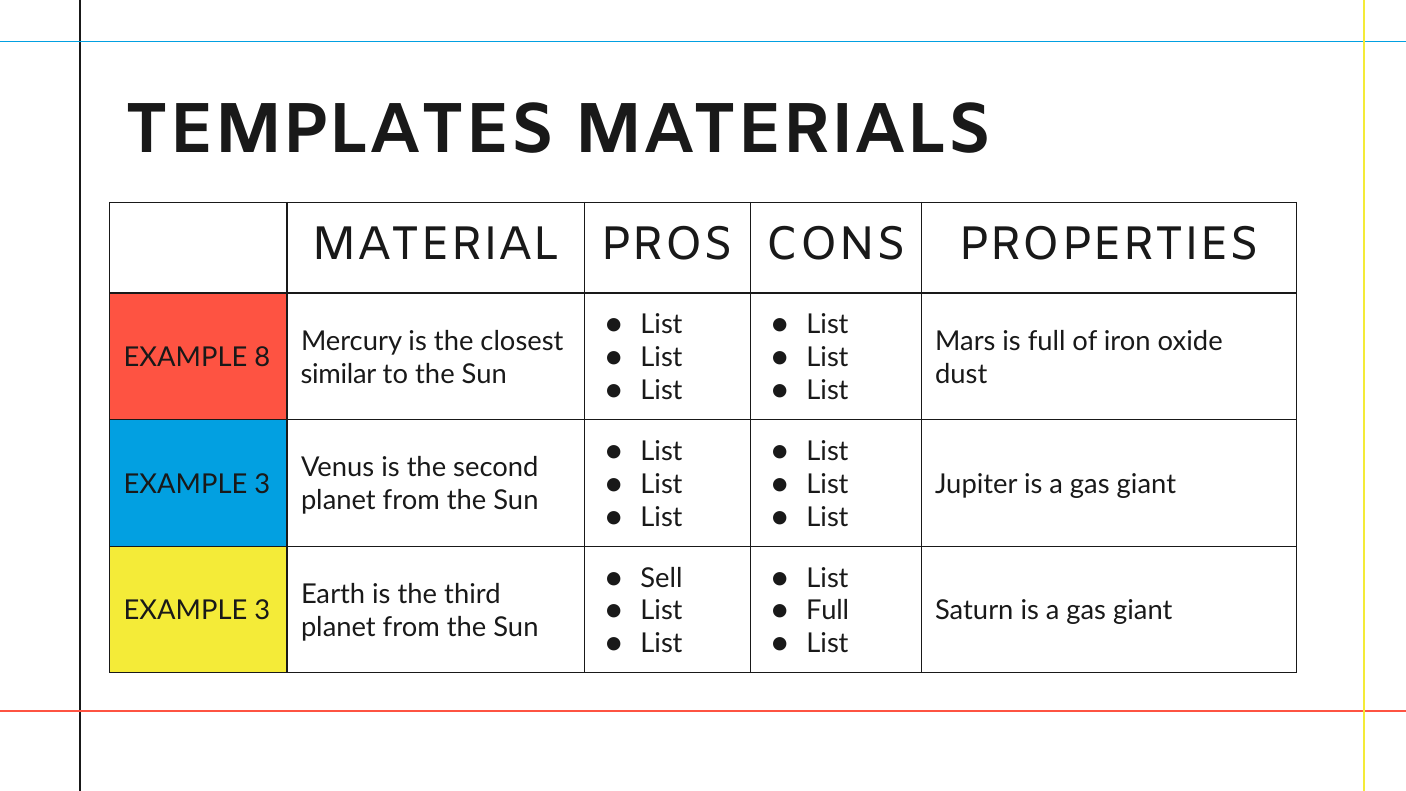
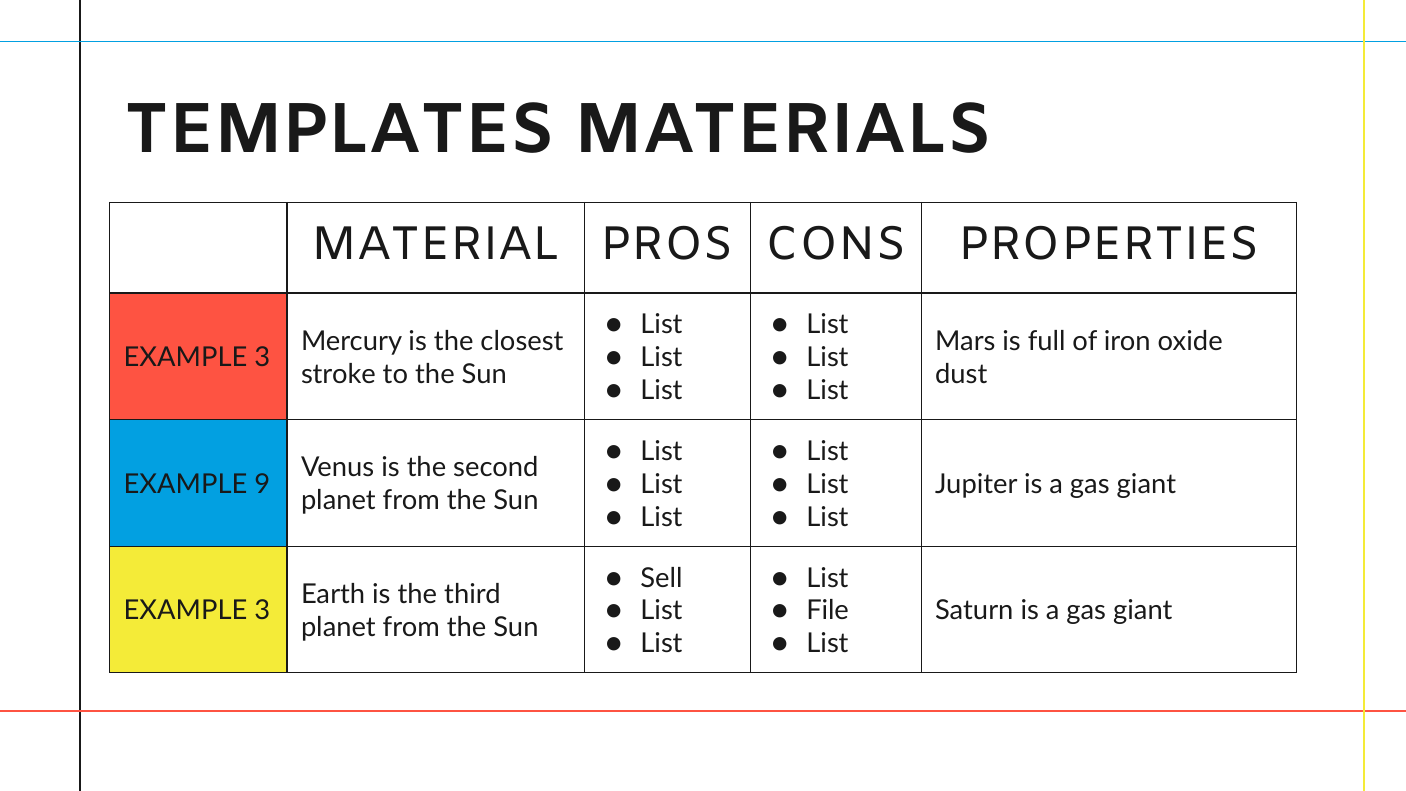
8 at (262, 358): 8 -> 3
similar: similar -> stroke
3 at (262, 484): 3 -> 9
Full at (828, 611): Full -> File
